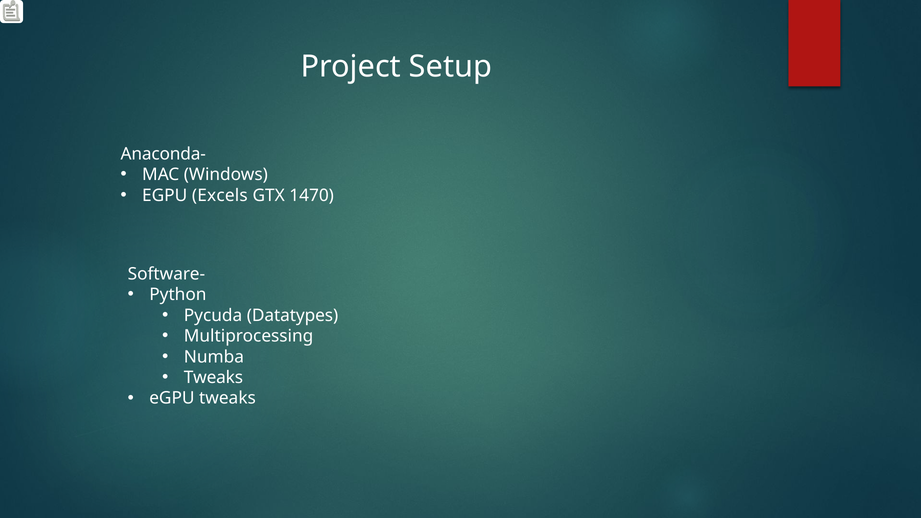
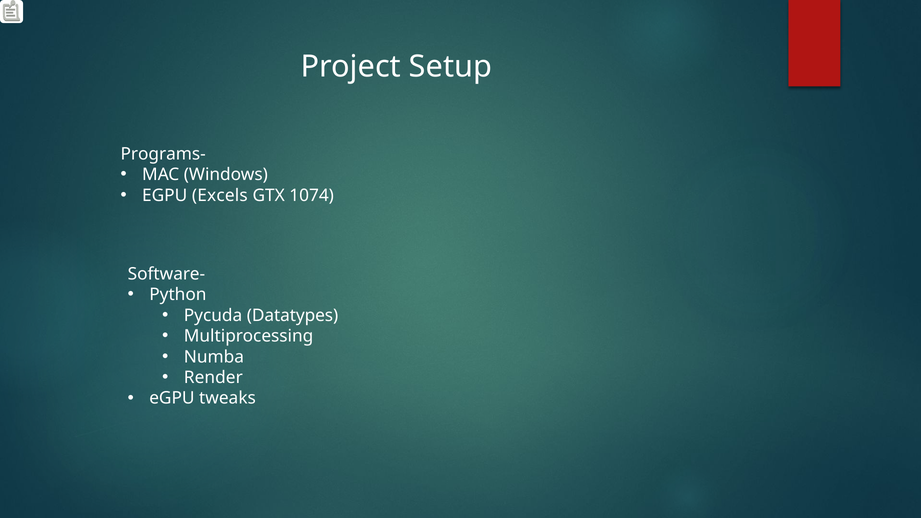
Anaconda-: Anaconda- -> Programs-
1470: 1470 -> 1074
Tweaks at (213, 378): Tweaks -> Render
